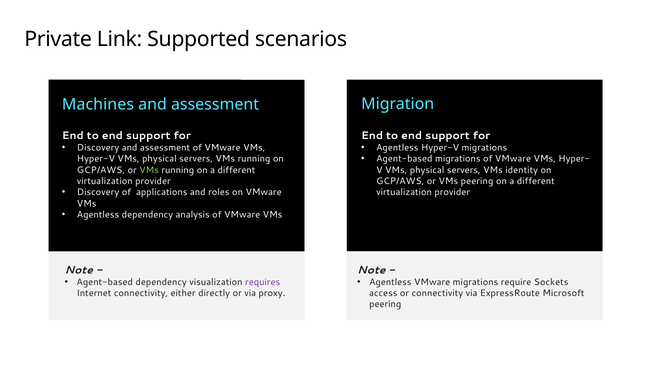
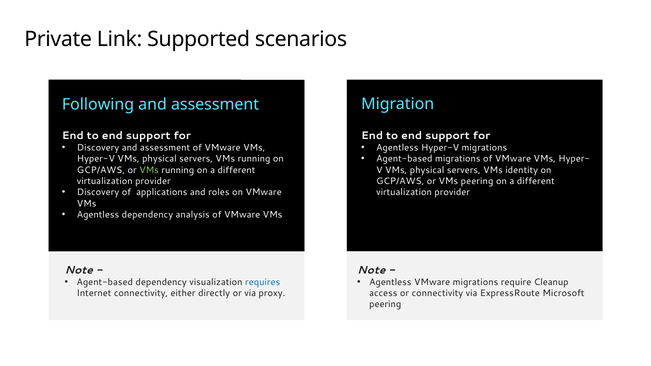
Machines: Machines -> Following
requires colour: purple -> blue
Sockets: Sockets -> Cleanup
